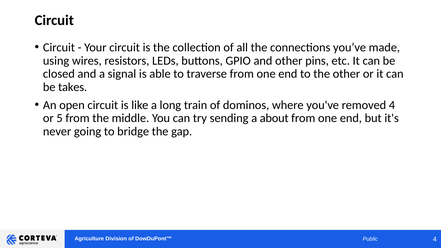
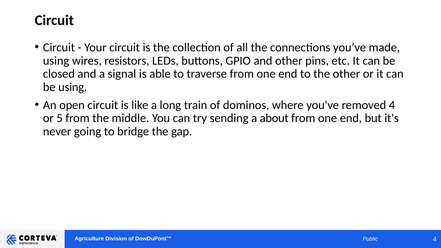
be takes: takes -> using
